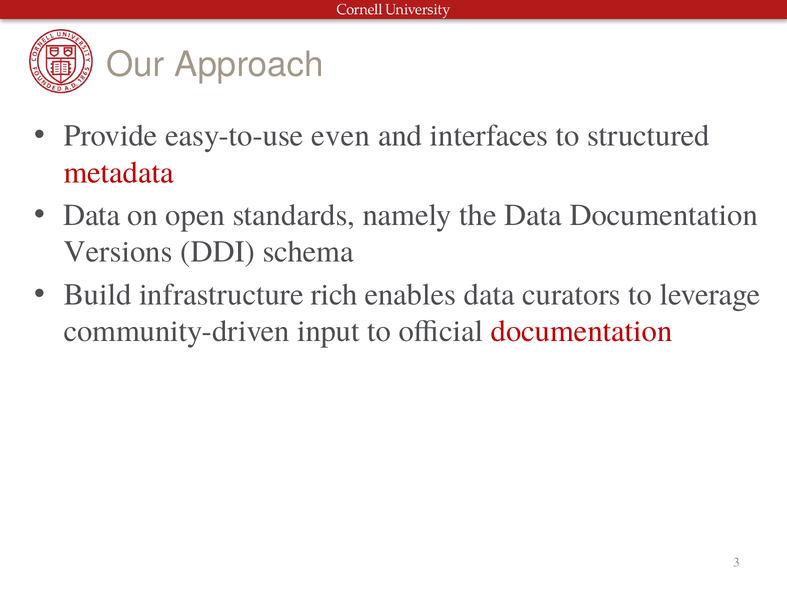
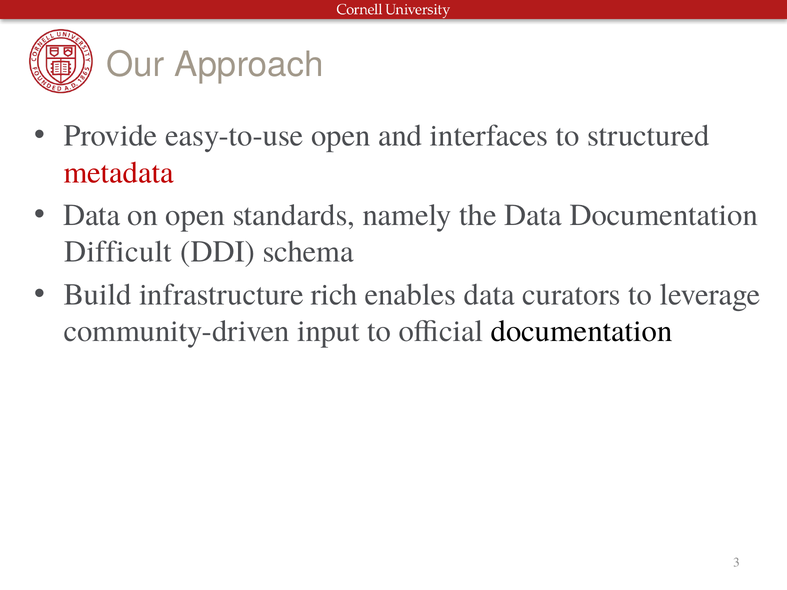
easy-to-use even: even -> open
Versions: Versions -> Difficult
documentation at (582, 331) colour: red -> black
